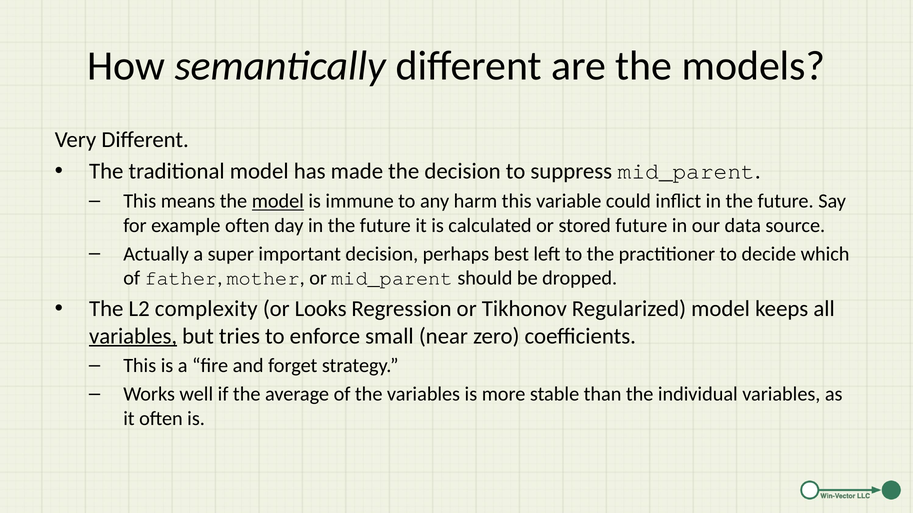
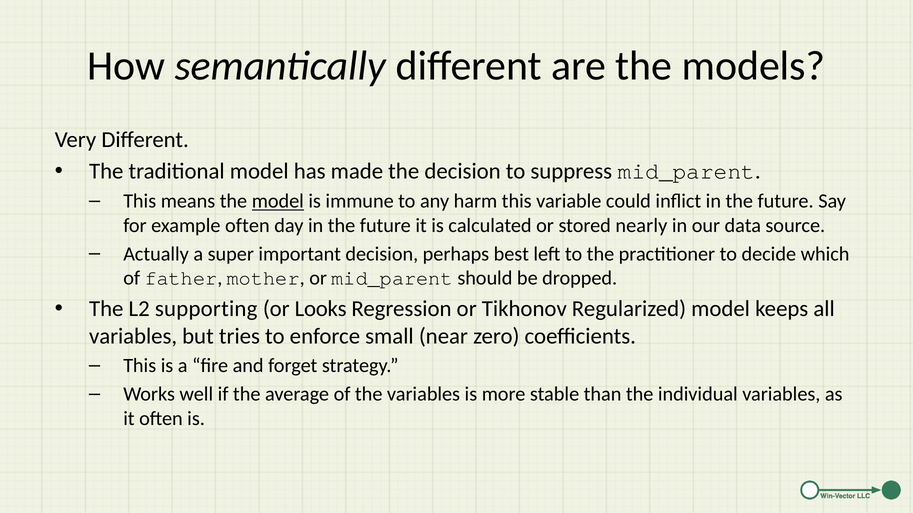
stored future: future -> nearly
complexity: complexity -> supporting
variables at (133, 336) underline: present -> none
